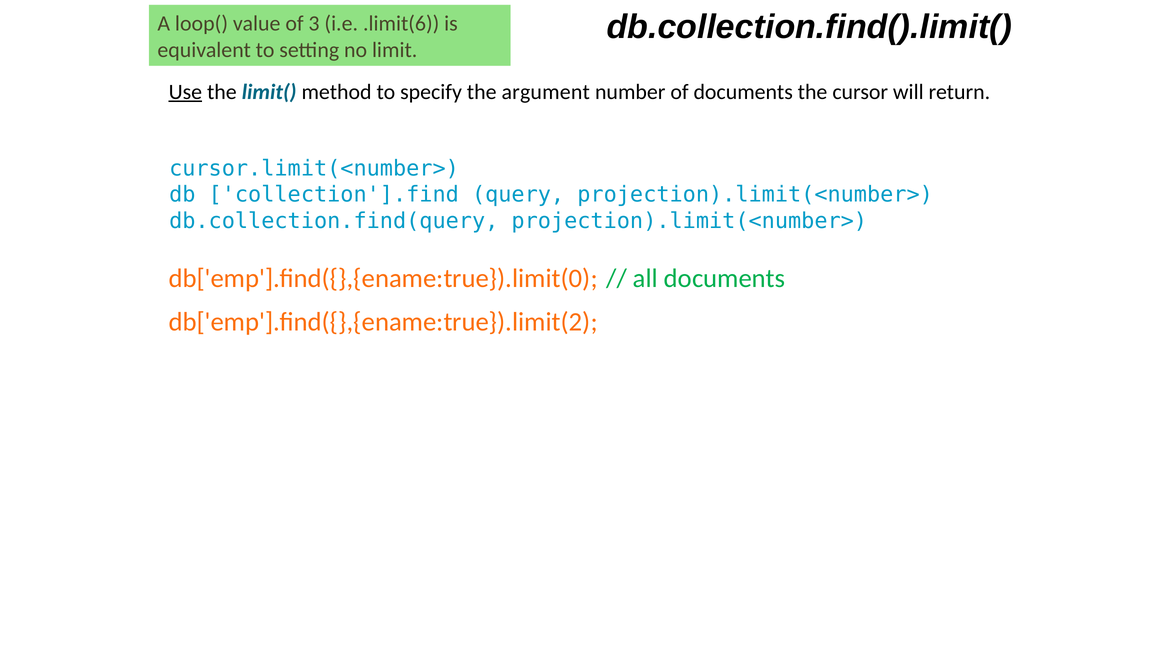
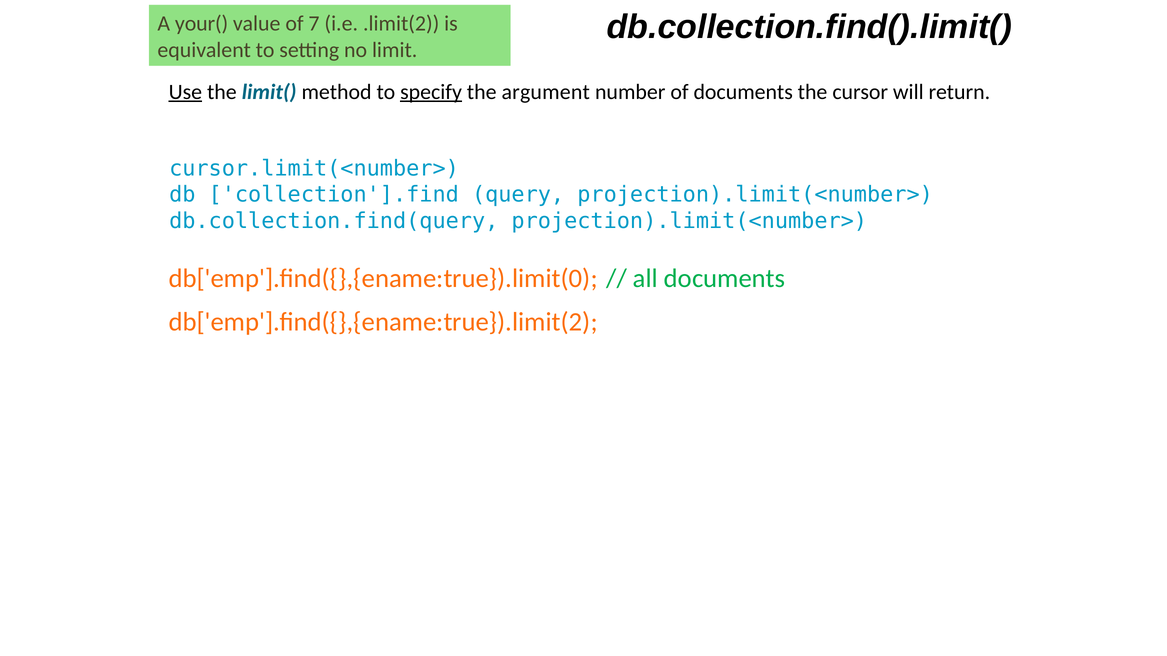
loop(: loop( -> your(
3: 3 -> 7
.limit(6: .limit(6 -> .limit(2
specify underline: none -> present
